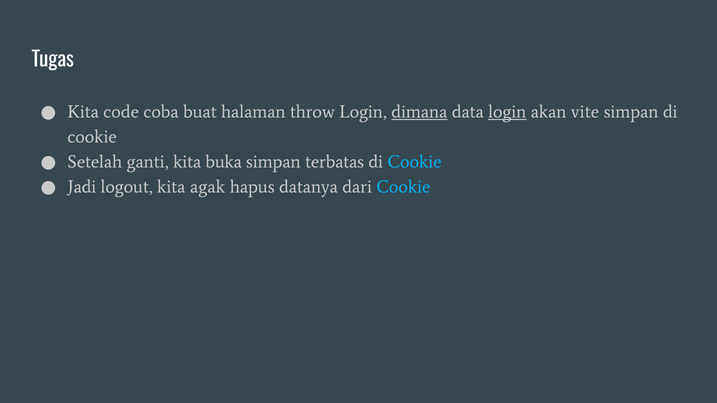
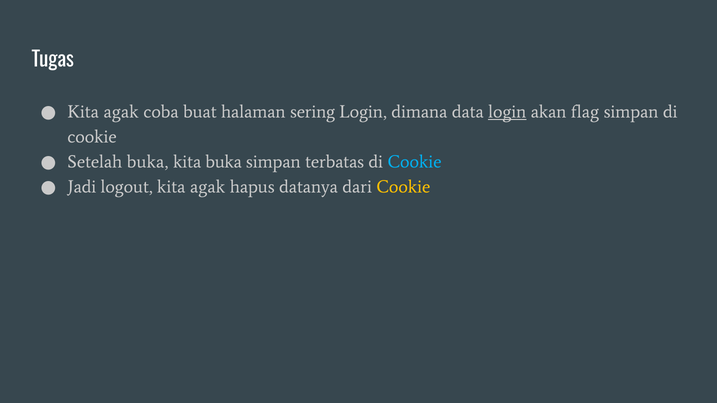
code at (121, 112): code -> agak
throw: throw -> sering
dimana underline: present -> none
vite: vite -> flag
Setelah ganti: ganti -> buka
Cookie at (403, 187) colour: light blue -> yellow
